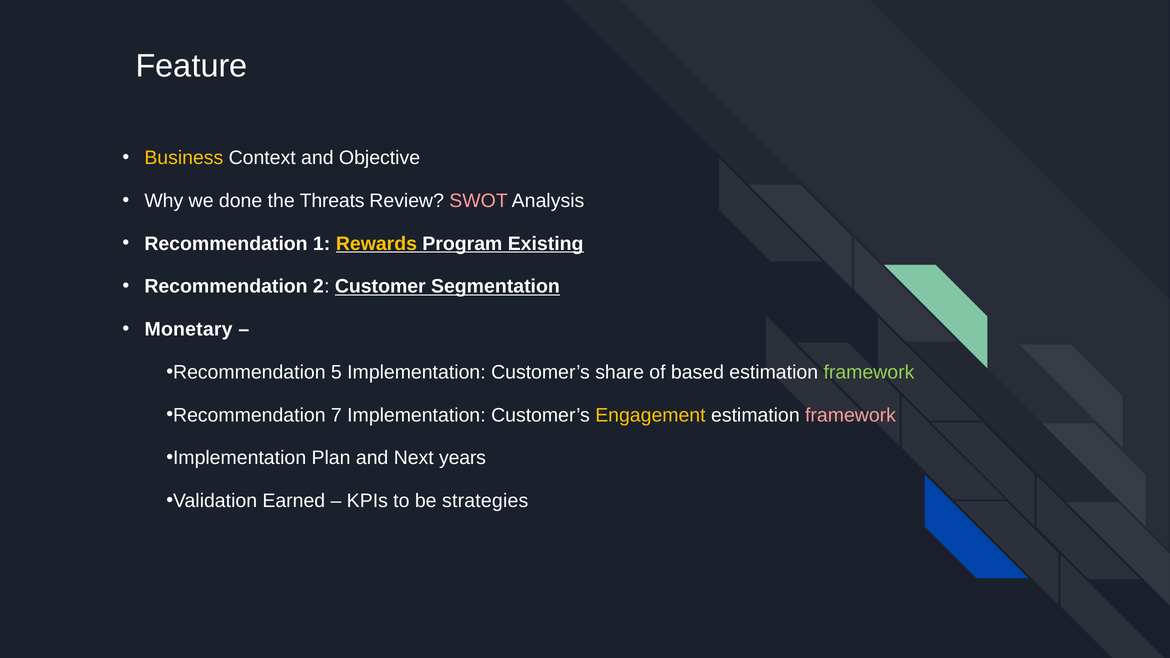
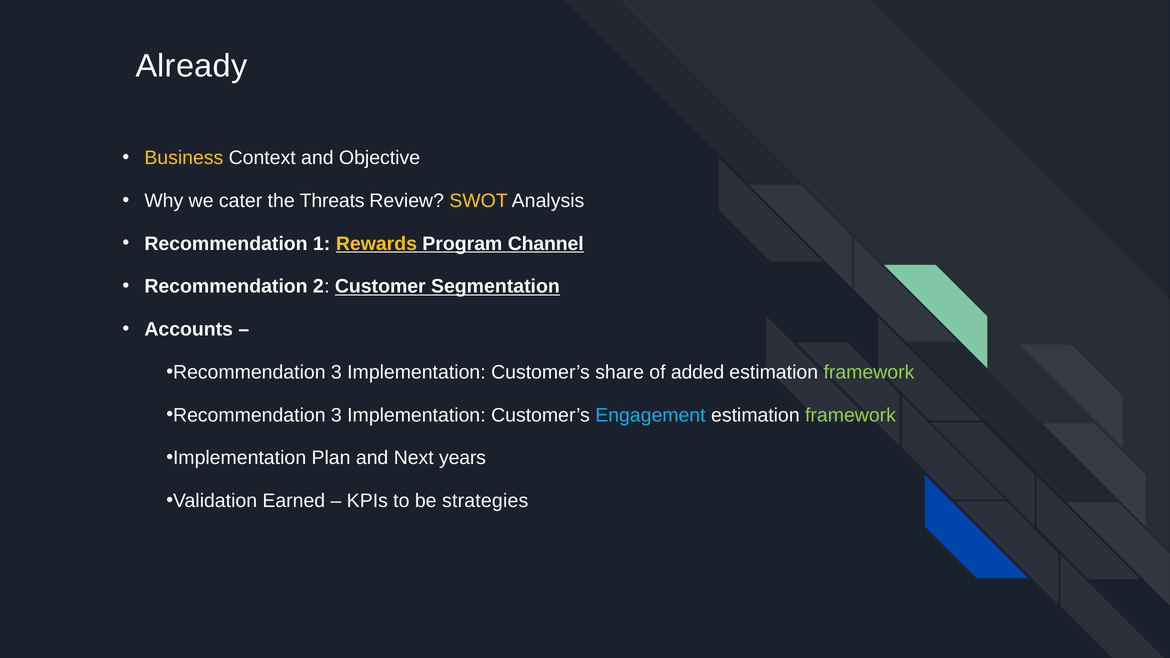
Feature: Feature -> Already
done: done -> cater
SWOT colour: pink -> yellow
Existing: Existing -> Channel
Monetary: Monetary -> Accounts
5 at (336, 372): 5 -> 3
based: based -> added
7 at (336, 415): 7 -> 3
Engagement colour: yellow -> light blue
framework at (851, 415) colour: pink -> light green
